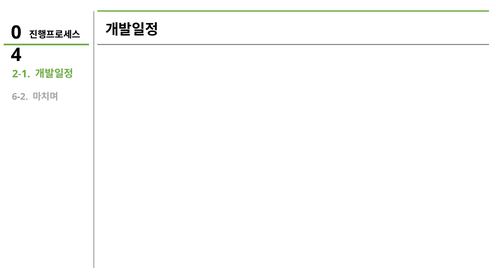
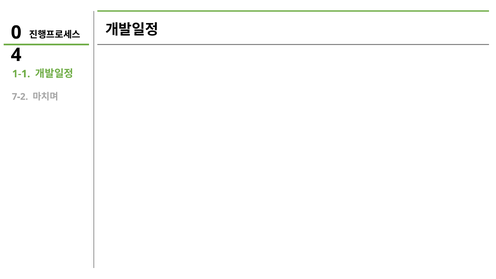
2-1: 2-1 -> 1-1
6-2: 6-2 -> 7-2
